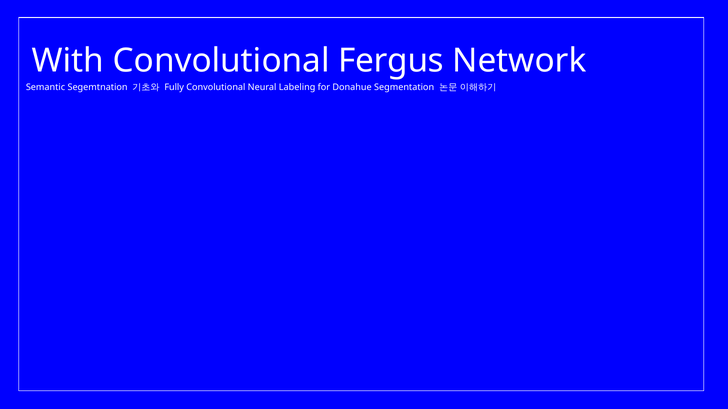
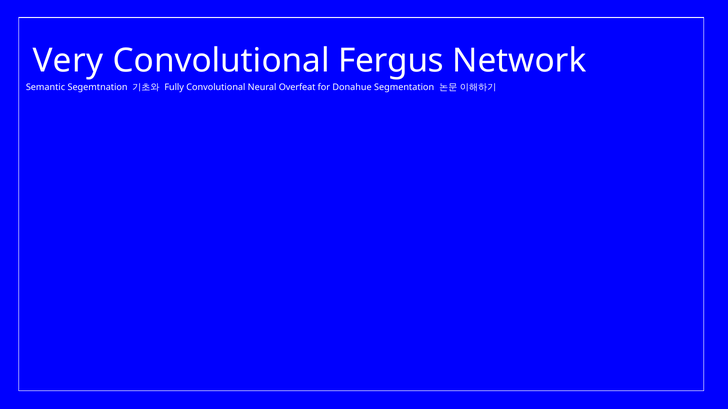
With: With -> Very
Labeling: Labeling -> Overfeat
